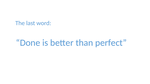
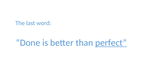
perfect underline: none -> present
